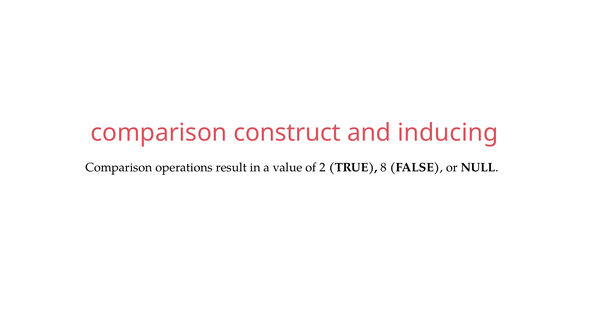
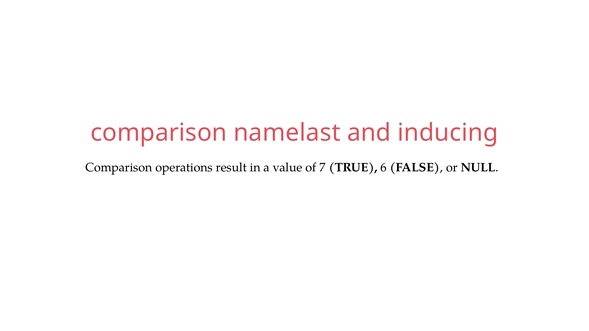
construct: construct -> namelast
2: 2 -> 7
8: 8 -> 6
